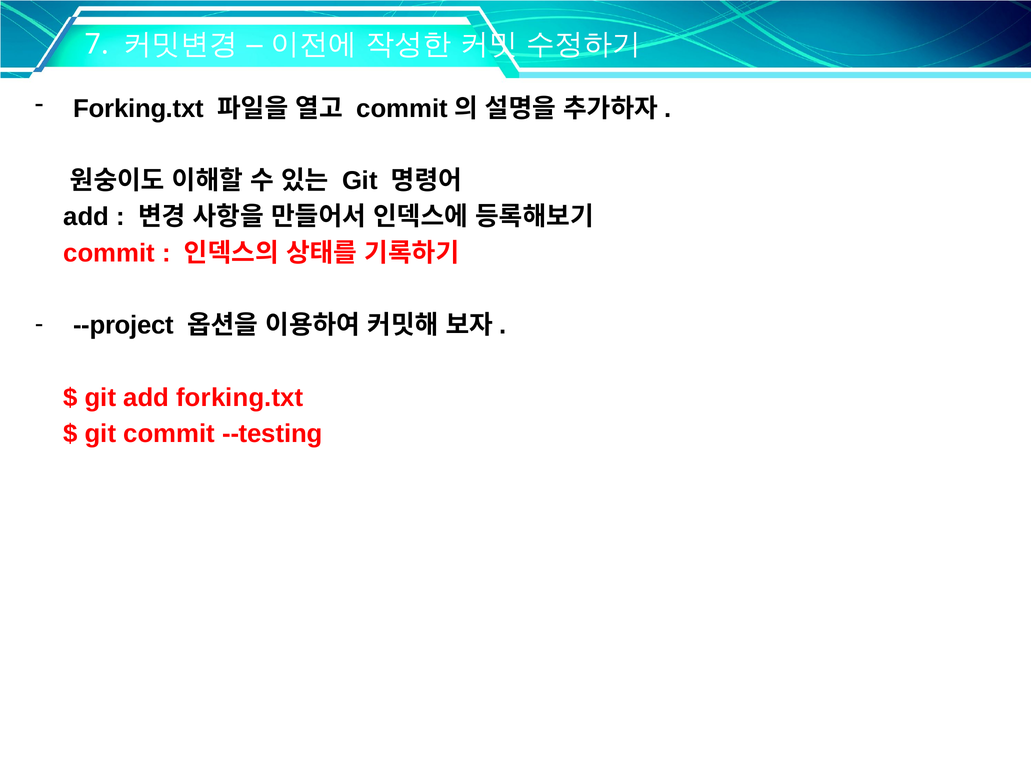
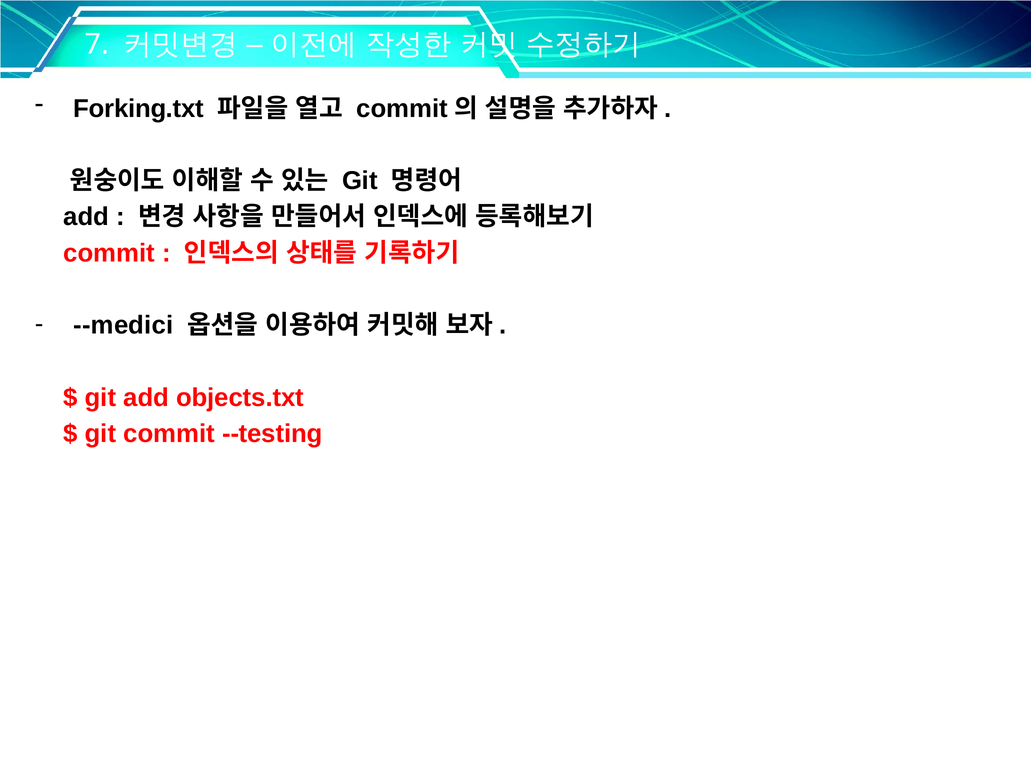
--project: --project -> --medici
add forking.txt: forking.txt -> objects.txt
